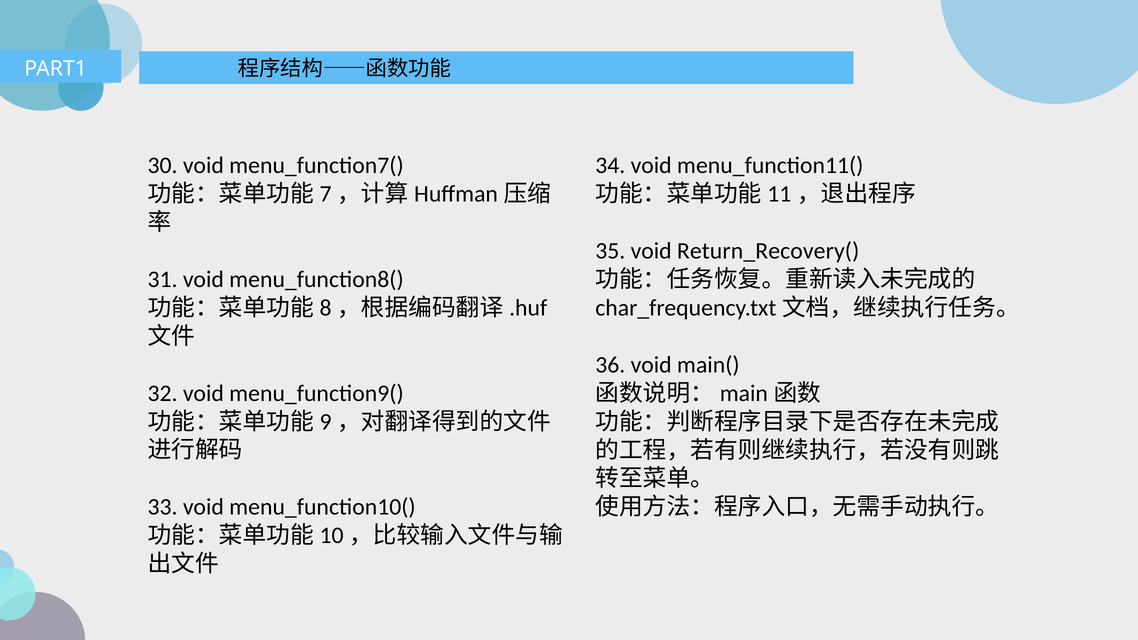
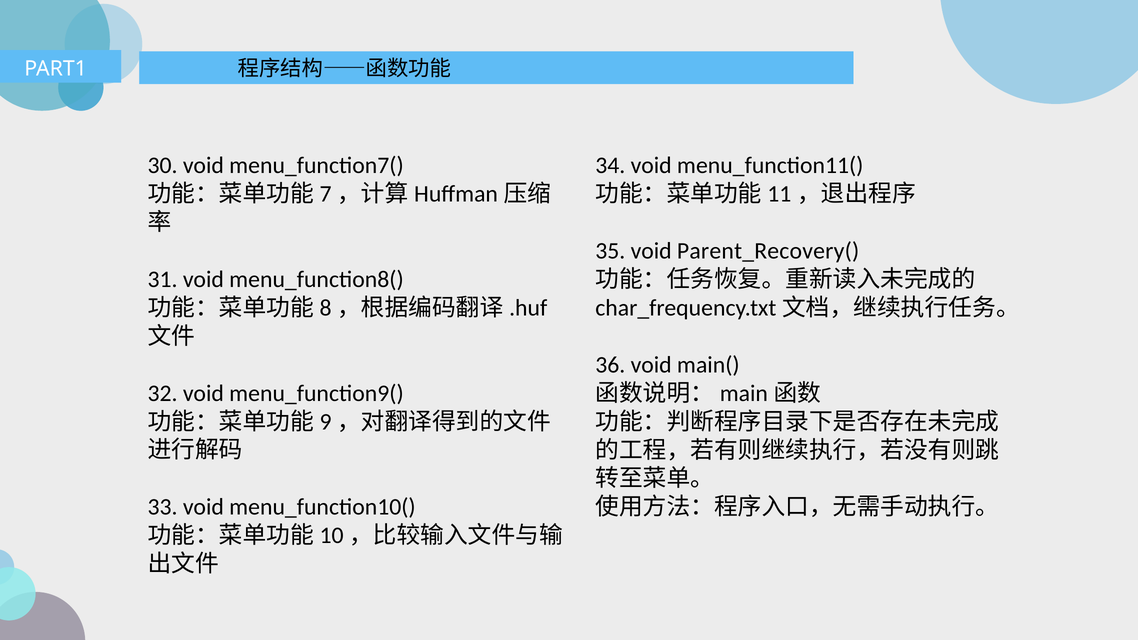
Return_Recovery(: Return_Recovery( -> Parent_Recovery(
